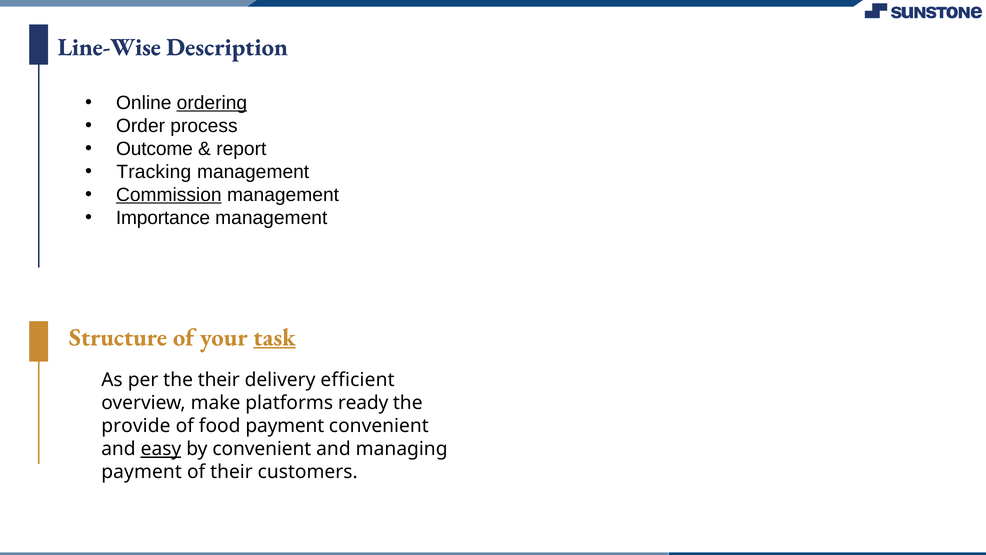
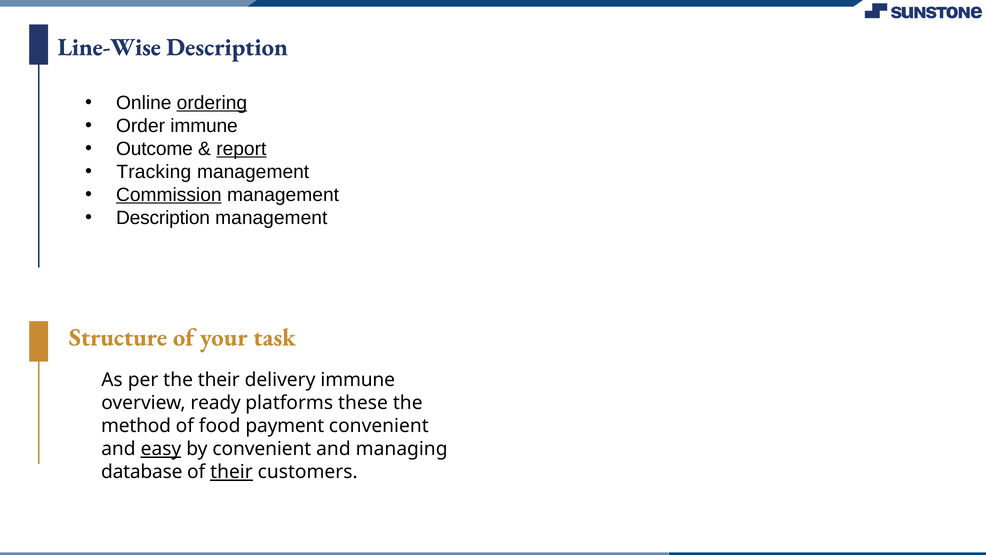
Order process: process -> immune
report underline: none -> present
Importance at (163, 218): Importance -> Description
task underline: present -> none
delivery efficient: efficient -> immune
make: make -> ready
ready: ready -> these
provide: provide -> method
payment at (142, 472): payment -> database
their at (231, 472) underline: none -> present
